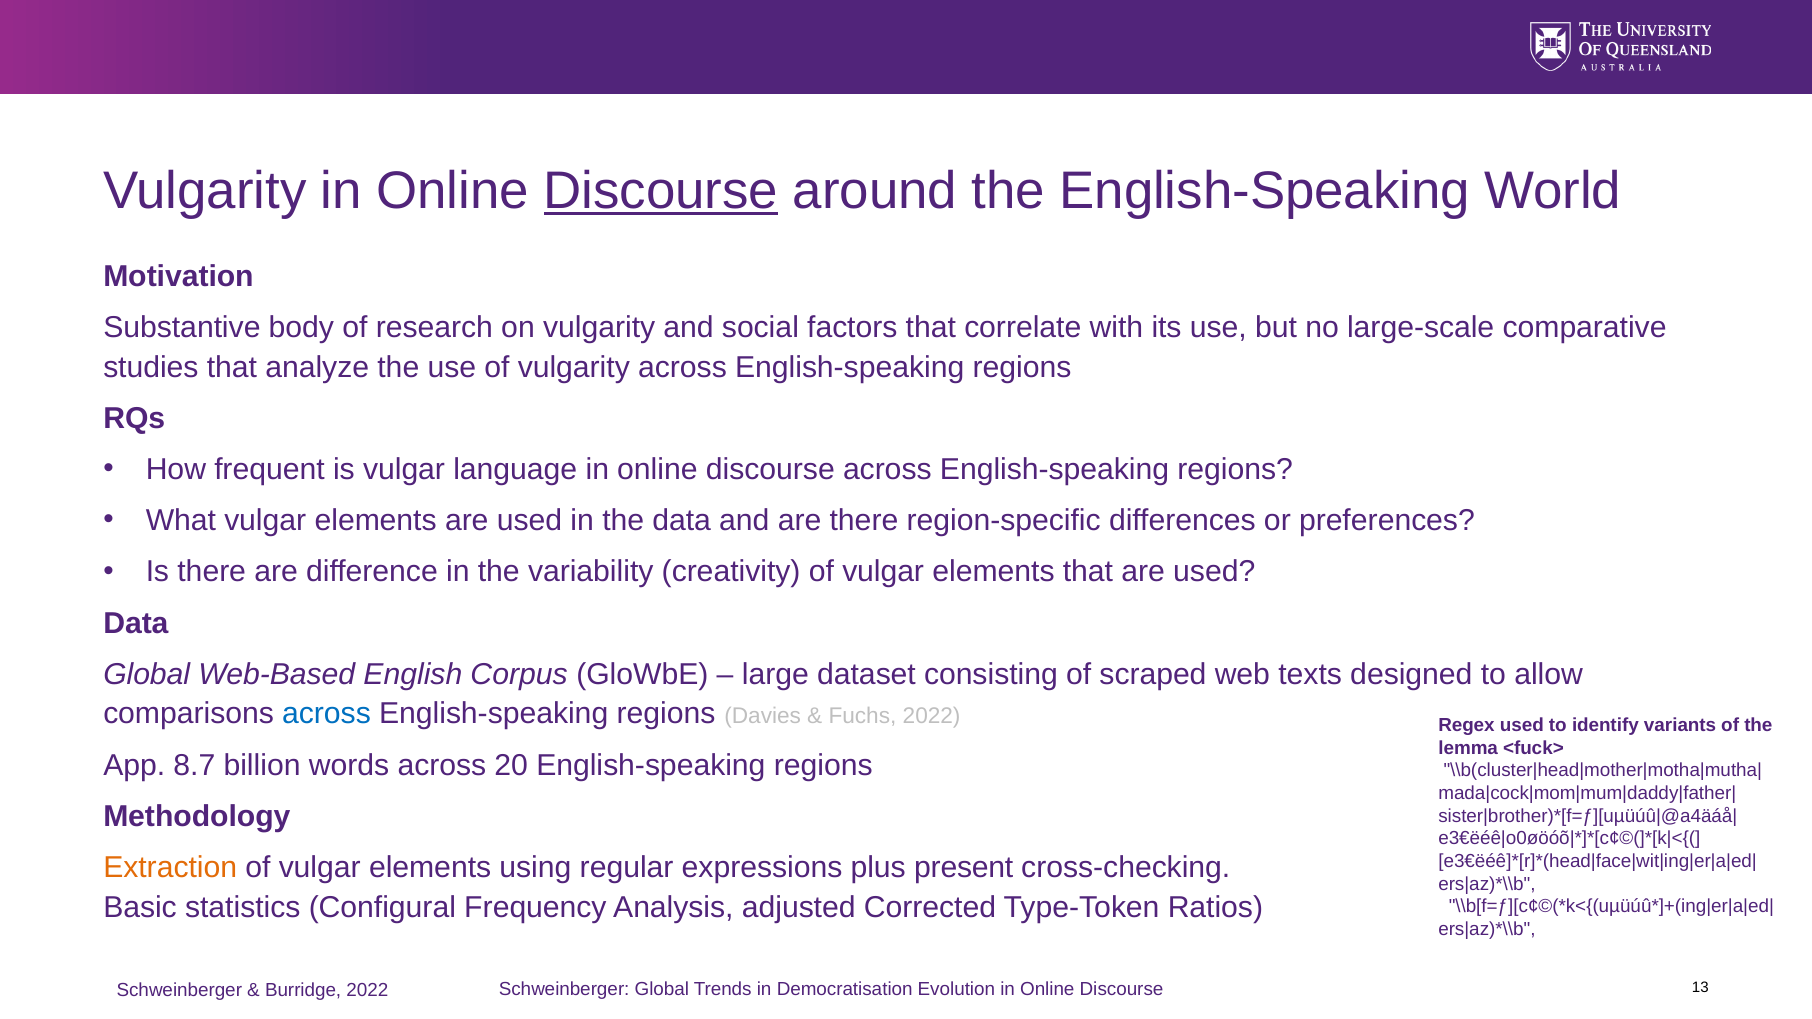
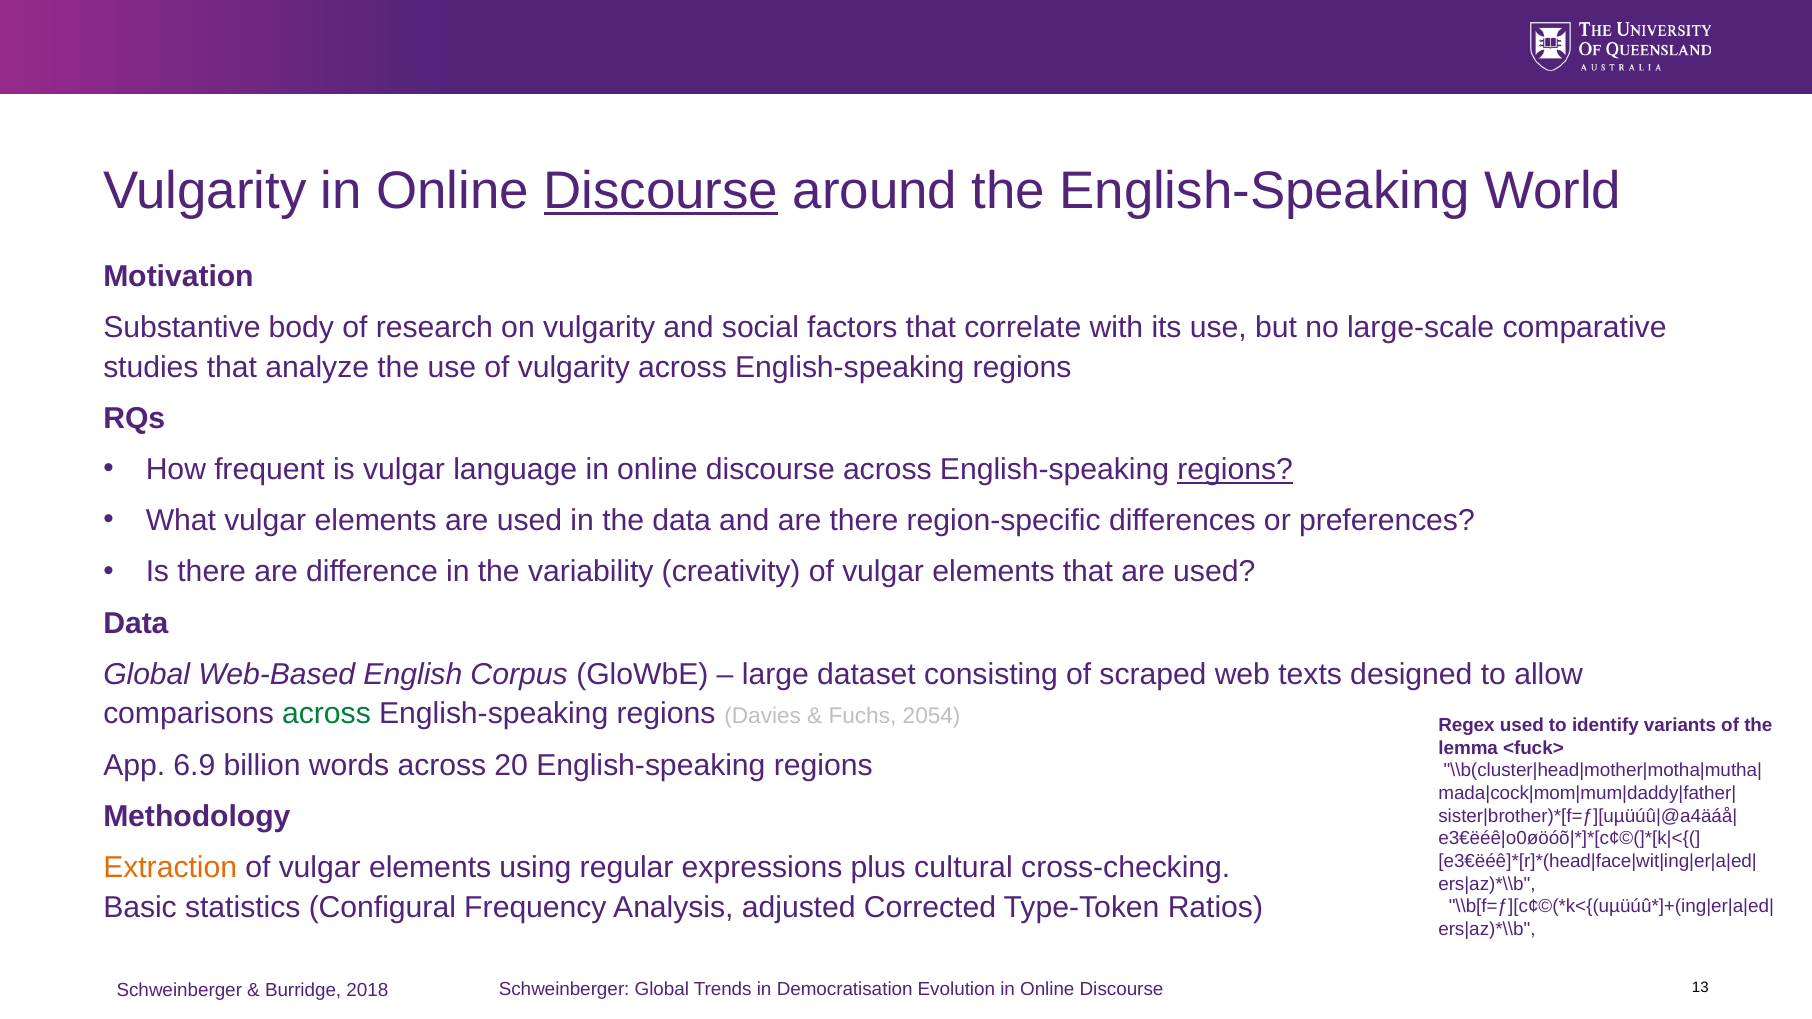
regions at (1235, 470) underline: none -> present
across at (326, 714) colour: blue -> green
Fuchs 2022: 2022 -> 2054
8.7: 8.7 -> 6.9
present: present -> cultural
Burridge 2022: 2022 -> 2018
